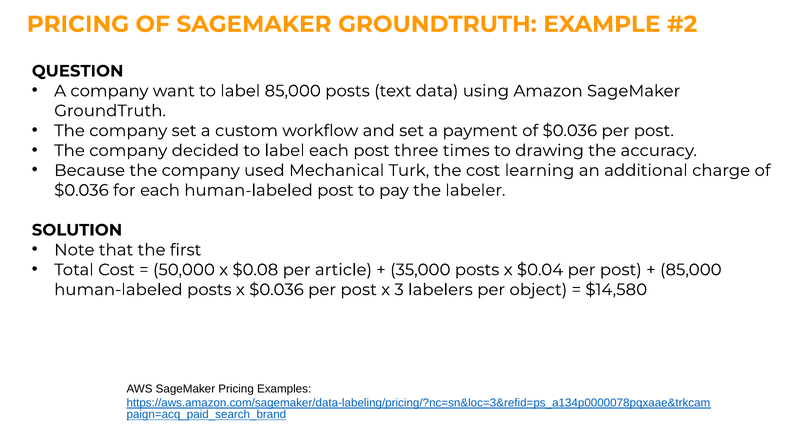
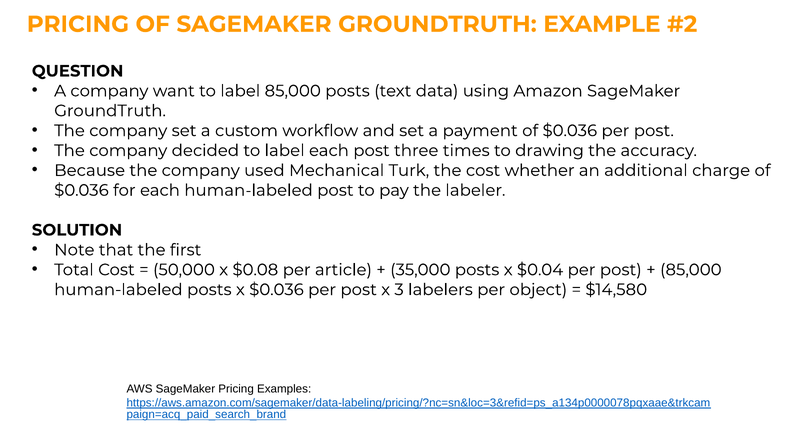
learning: learning -> whether
